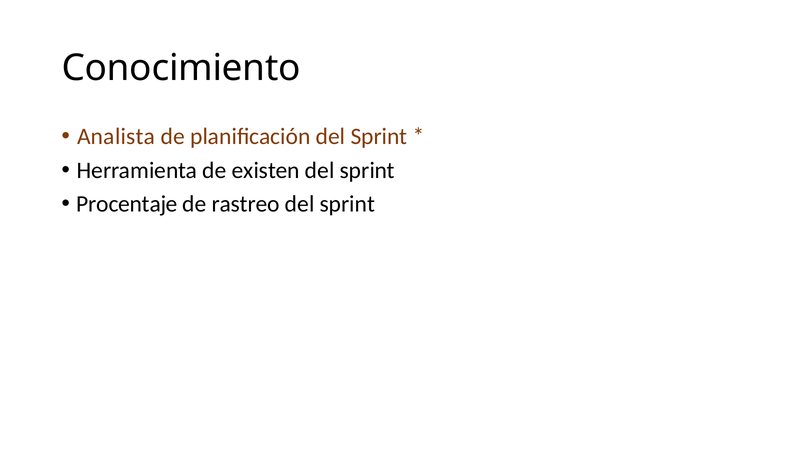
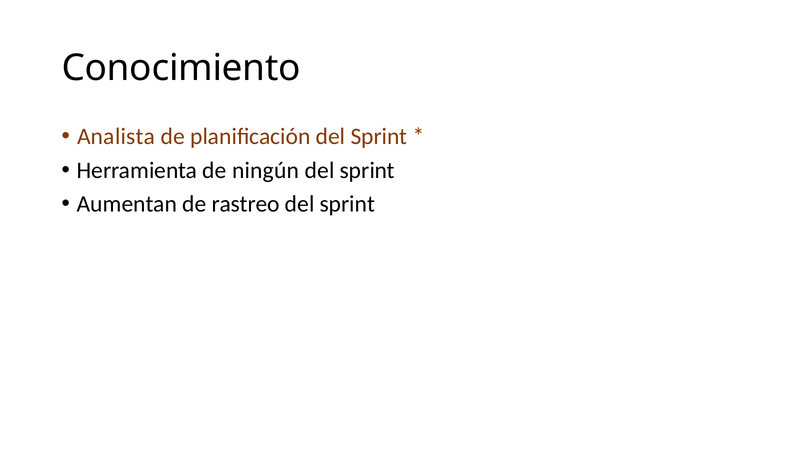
existen: existen -> ningún
Procentaje: Procentaje -> Aumentan
